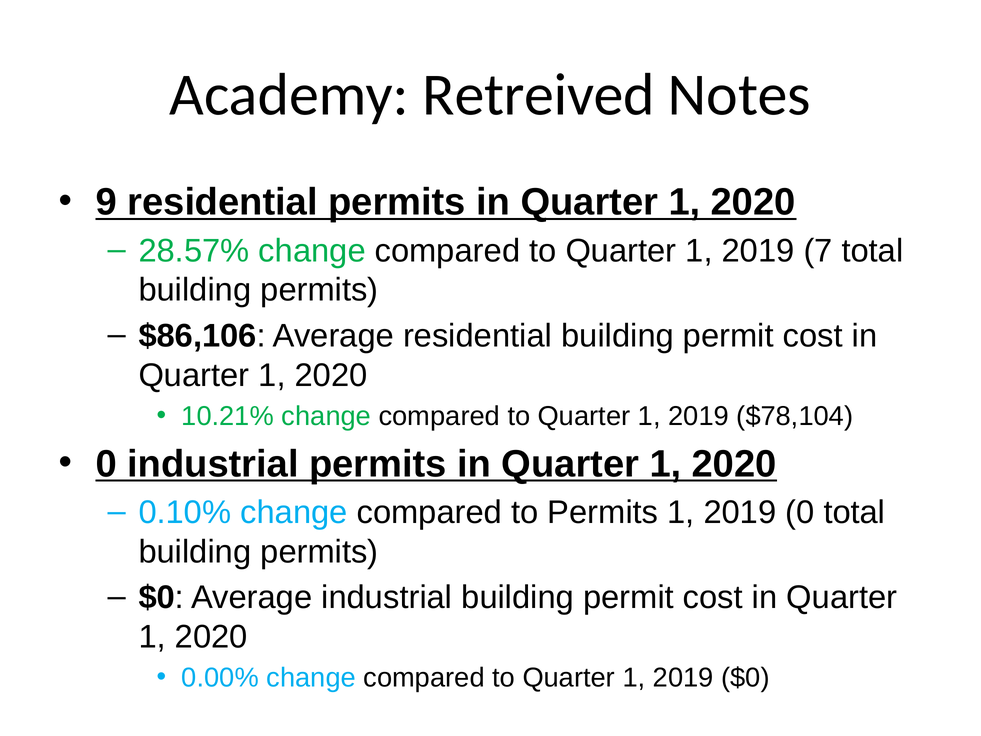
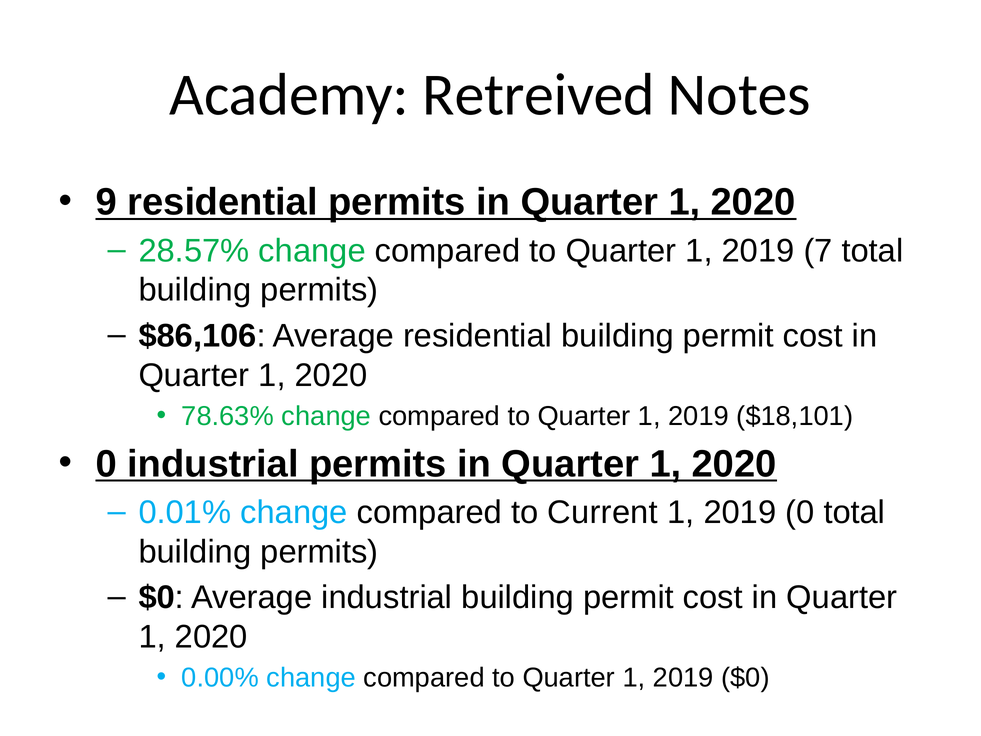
10.21%: 10.21% -> 78.63%
$78,104: $78,104 -> $18,101
0.10%: 0.10% -> 0.01%
to Permits: Permits -> Current
